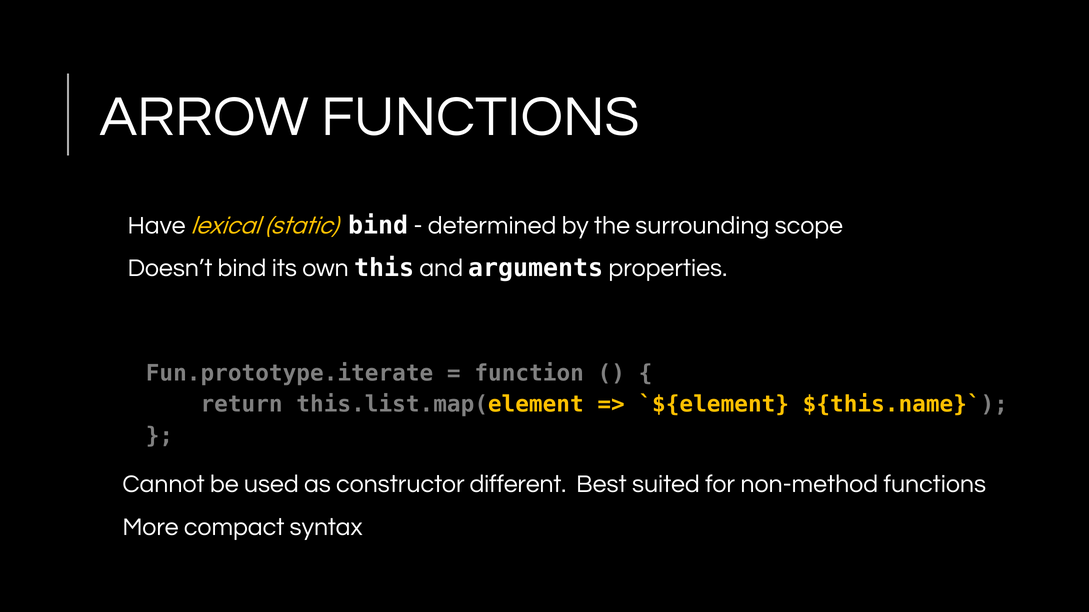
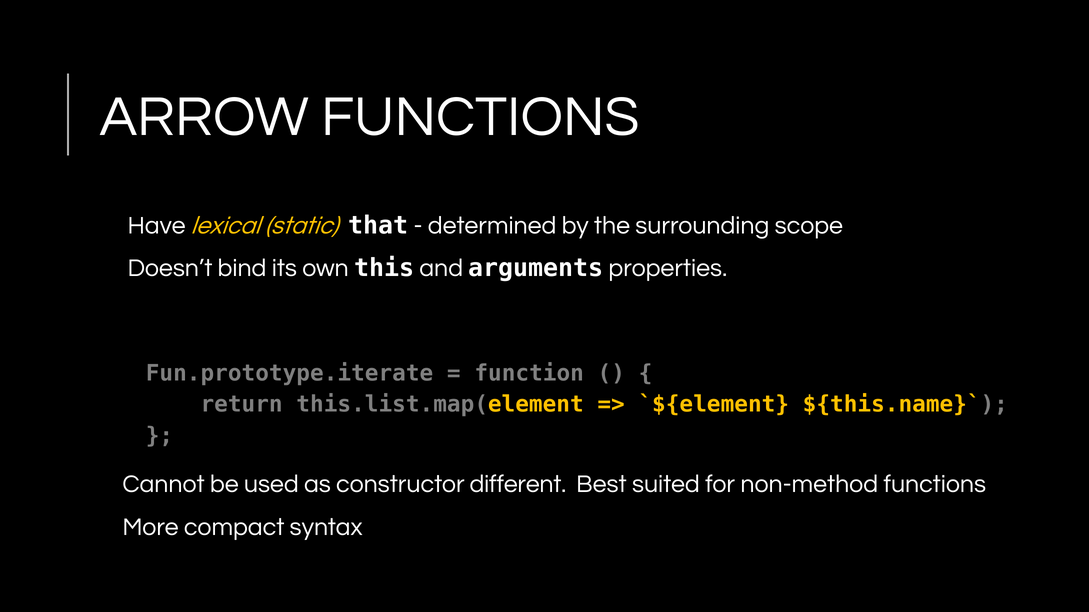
static bind: bind -> that
